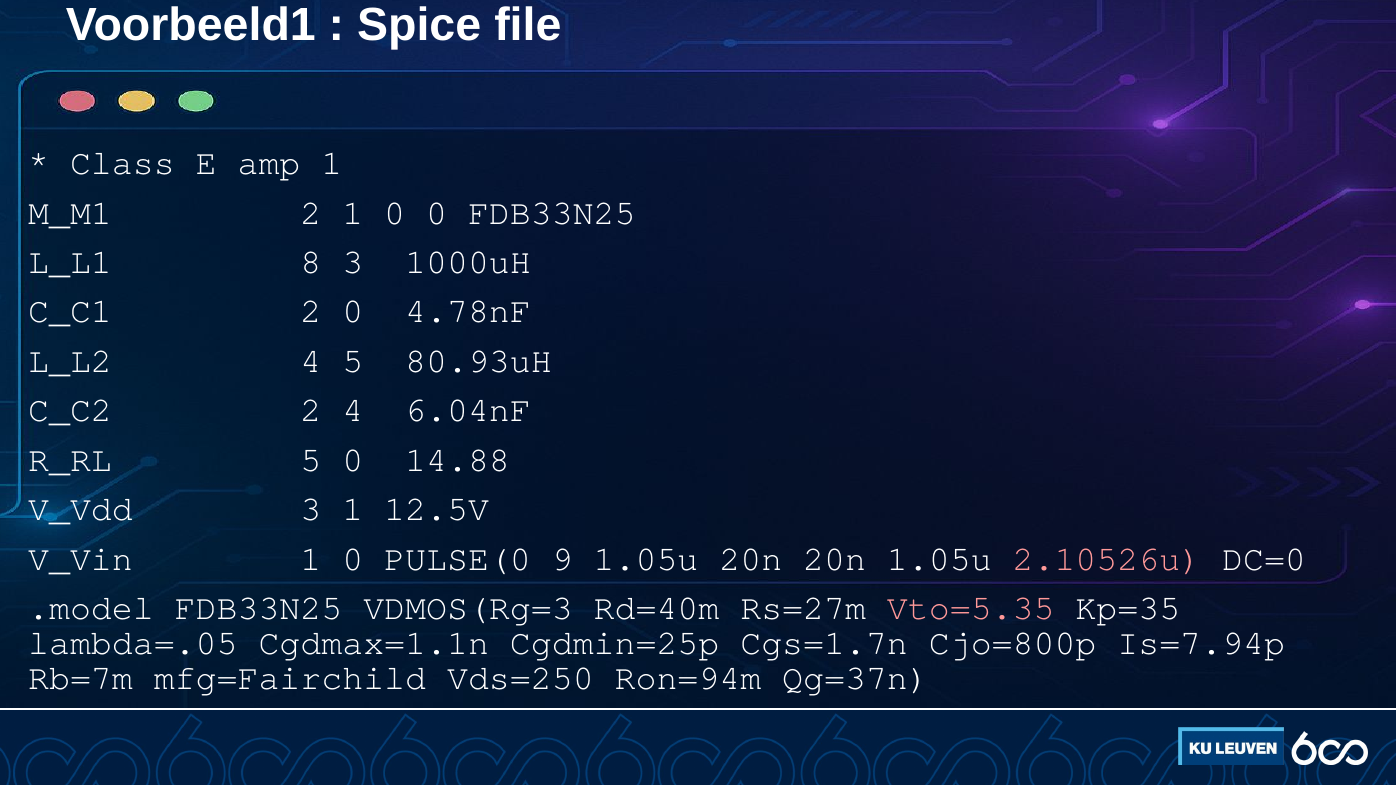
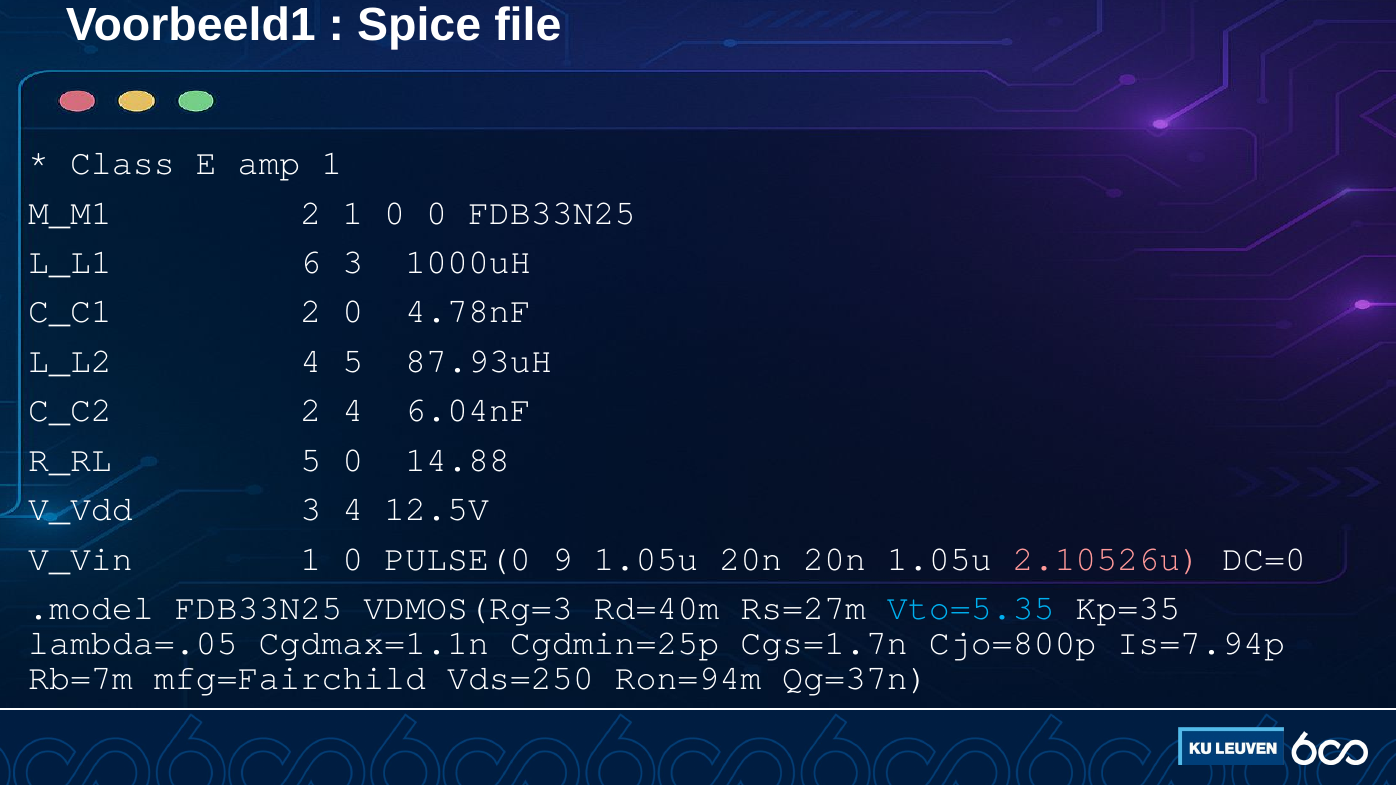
8: 8 -> 6
80.93uH: 80.93uH -> 87.93uH
3 1: 1 -> 4
Vto=5.35 colour: pink -> light blue
